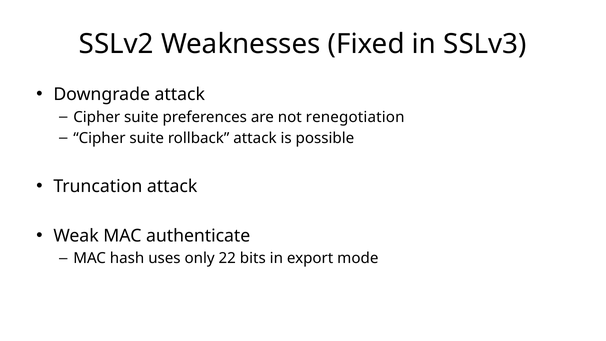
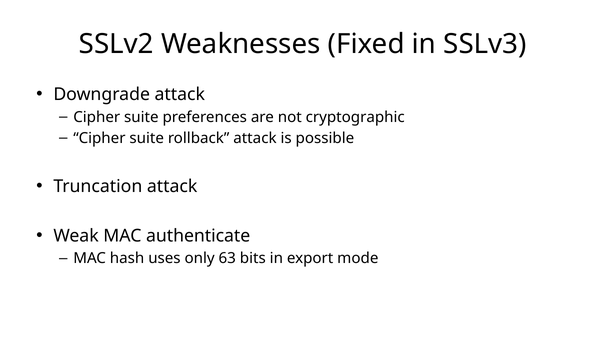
renegotiation: renegotiation -> cryptographic
22: 22 -> 63
